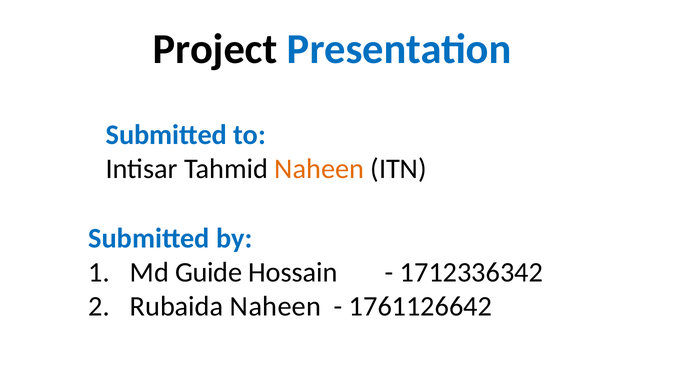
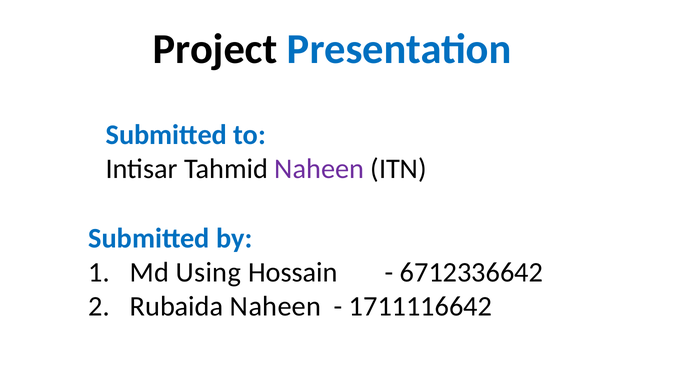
Naheen at (319, 168) colour: orange -> purple
Guide: Guide -> Using
1712336342: 1712336342 -> 6712336642
1761126642: 1761126642 -> 1711116642
